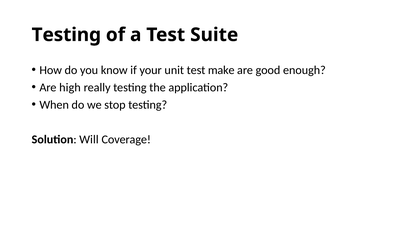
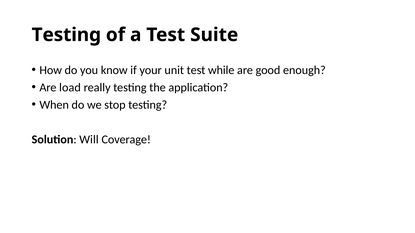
make: make -> while
high: high -> load
